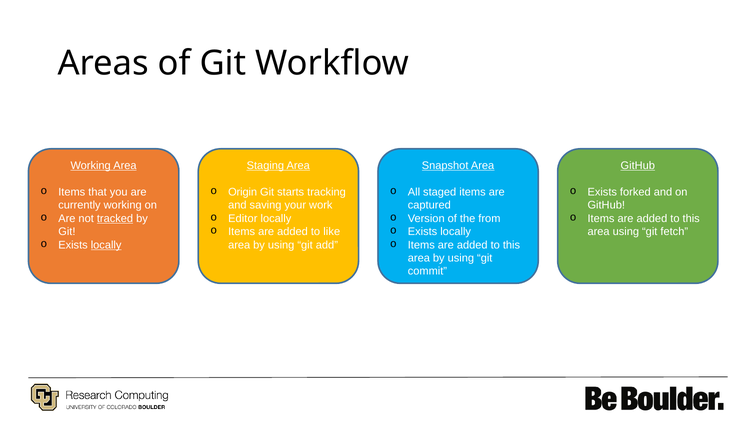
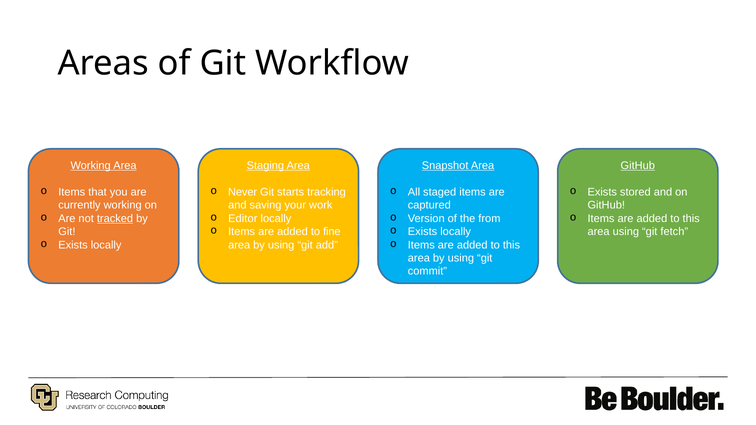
Origin: Origin -> Never
forked: forked -> stored
like: like -> fine
locally at (106, 245) underline: present -> none
